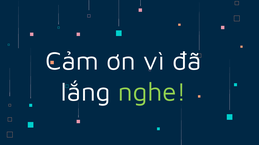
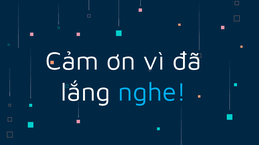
nghe colour: light green -> light blue
